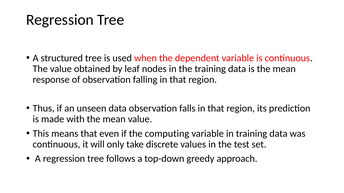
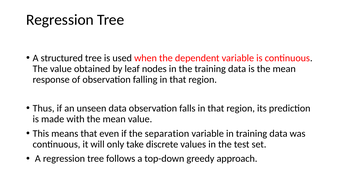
computing: computing -> separation
